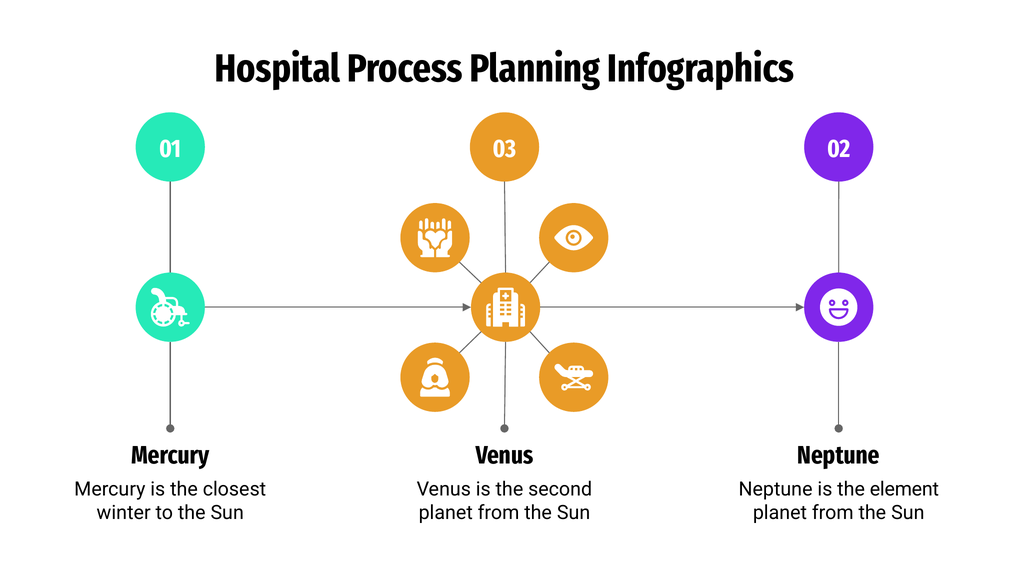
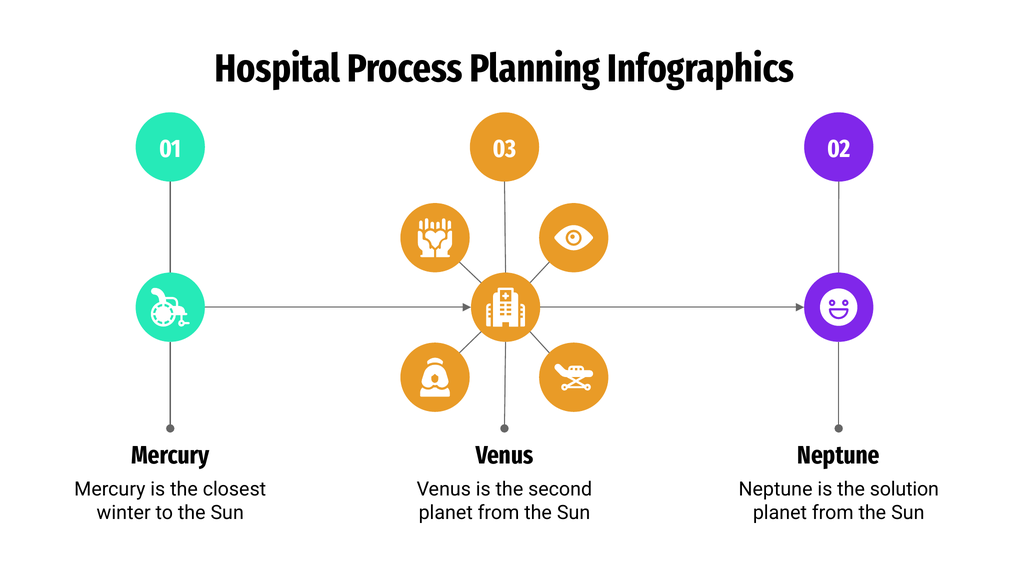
element: element -> solution
